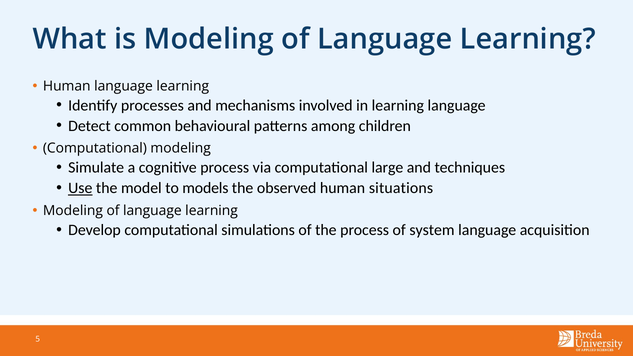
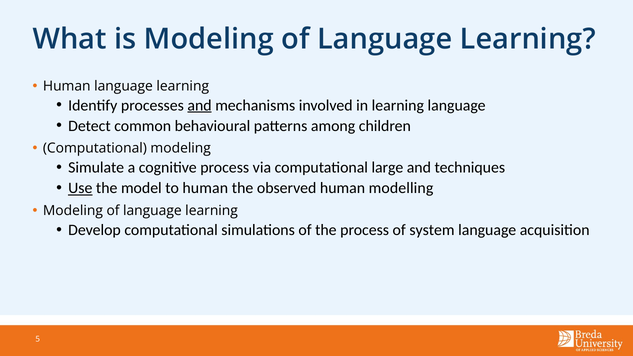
and at (200, 105) underline: none -> present
to models: models -> human
situations: situations -> modelling
